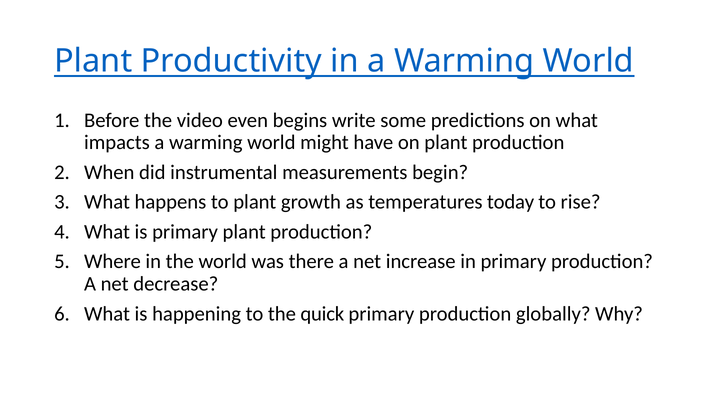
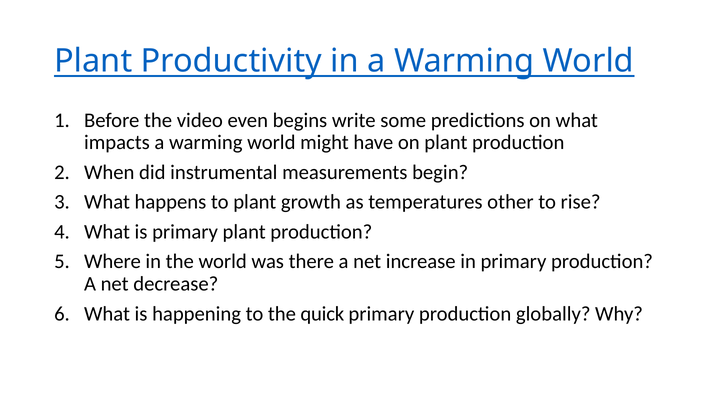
today: today -> other
